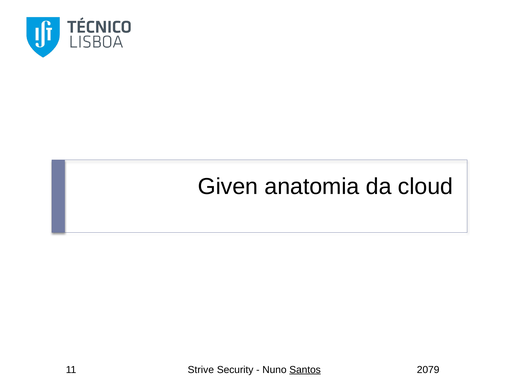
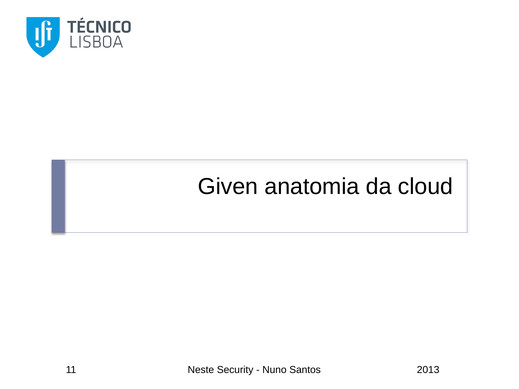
Strive: Strive -> Neste
Santos underline: present -> none
2079: 2079 -> 2013
